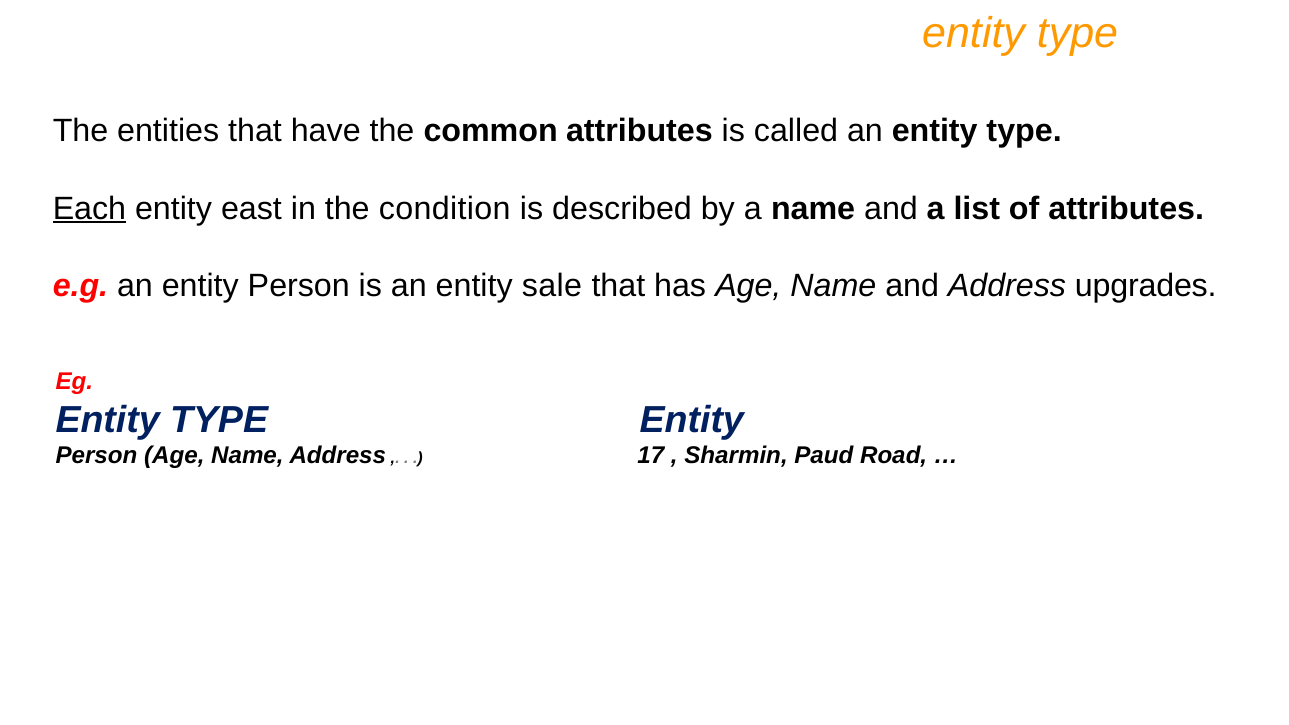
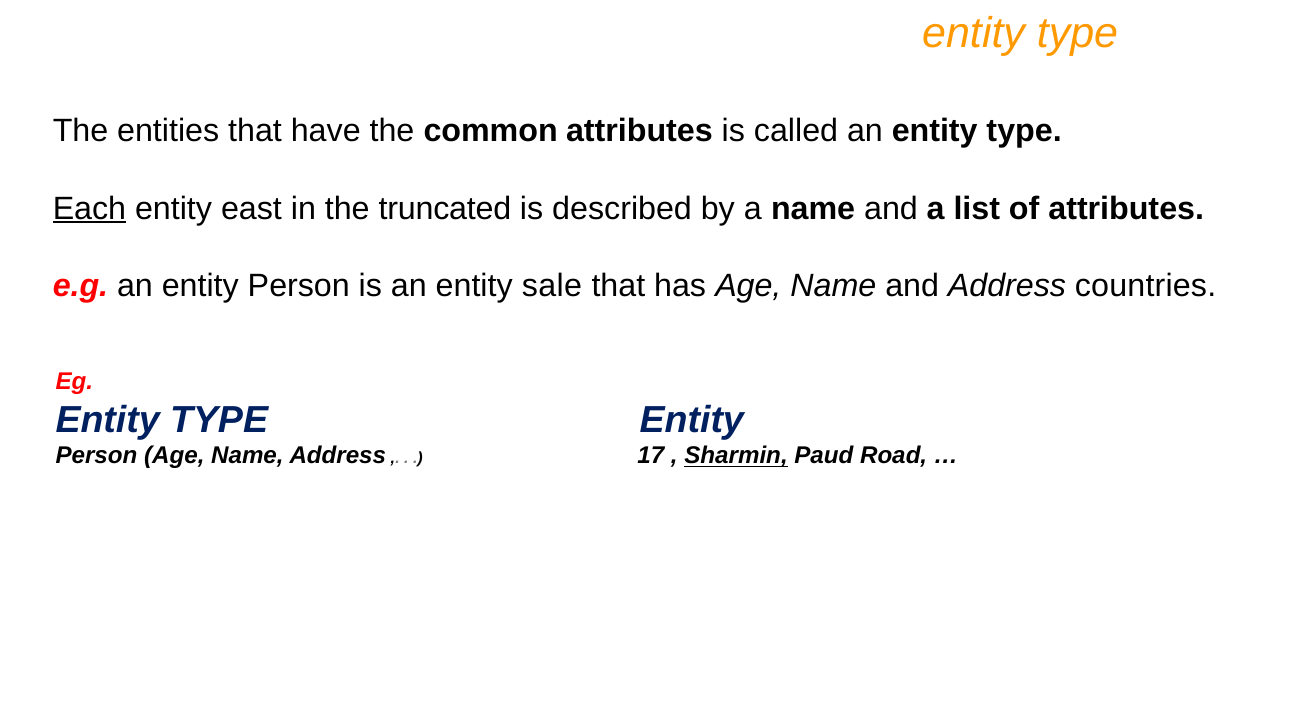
condition: condition -> truncated
upgrades: upgrades -> countries
Sharmin underline: none -> present
